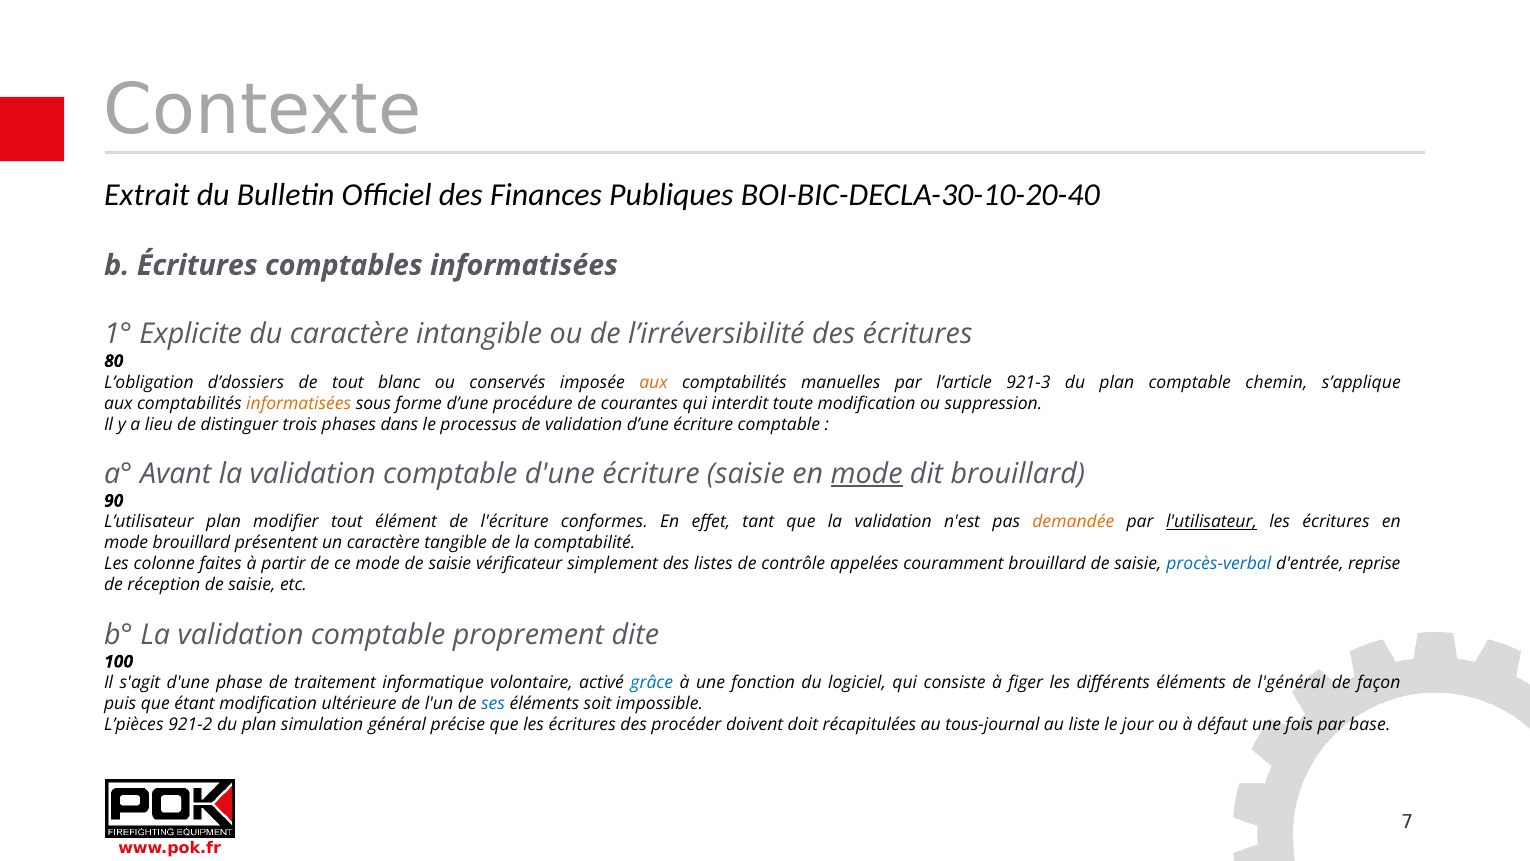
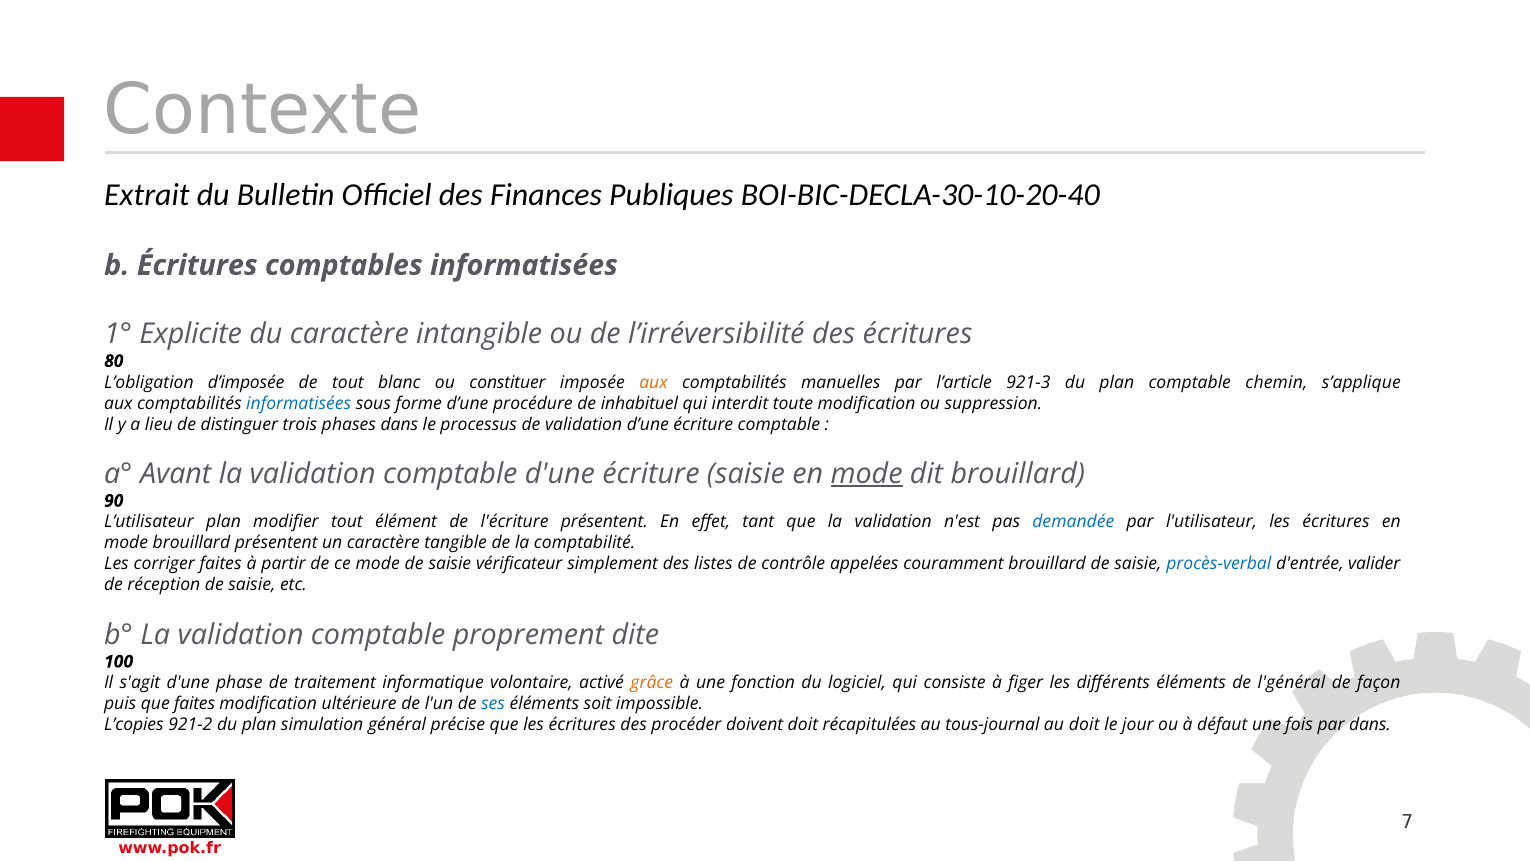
d’dossiers: d’dossiers -> d’imposée
conservés: conservés -> constituer
informatisées colour: orange -> blue
courantes: courantes -> inhabituel
l'écriture conformes: conformes -> présentent
demandée colour: orange -> blue
l'utilisateur underline: present -> none
colonne: colonne -> corriger
reprise: reprise -> valider
grâce colour: blue -> orange
que étant: étant -> faites
L’pièces: L’pièces -> L’copies
au liste: liste -> doit
par base: base -> dans
